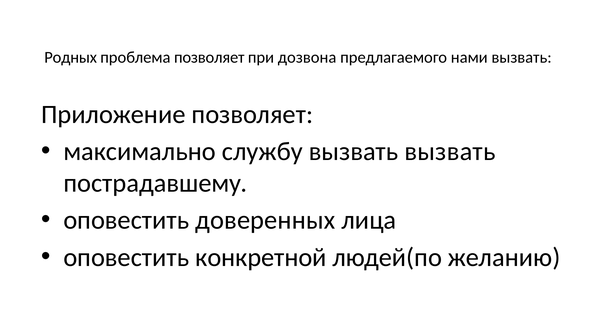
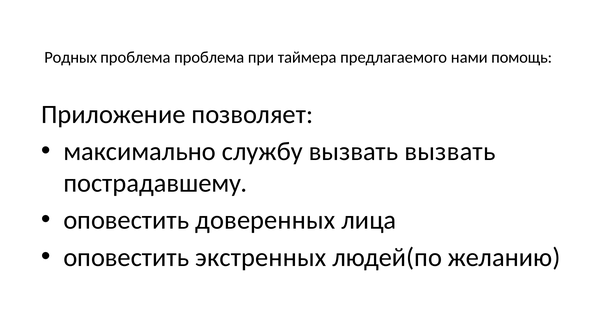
проблема позволяет: позволяет -> проблема
дозвона: дозвона -> таймера
нами вызвать: вызвать -> помощь
конкретной: конкретной -> экстренных
